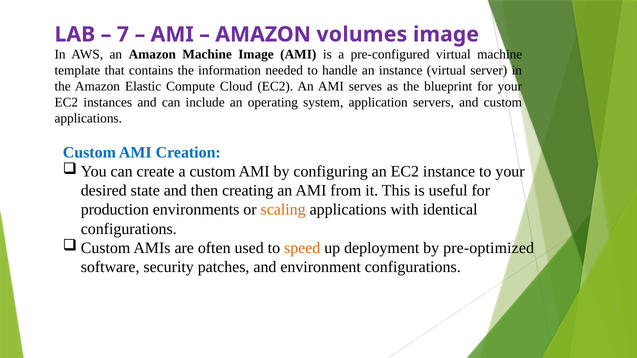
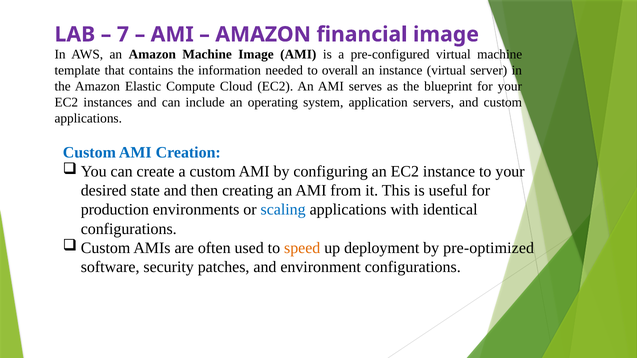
volumes: volumes -> financial
handle: handle -> overall
scaling colour: orange -> blue
